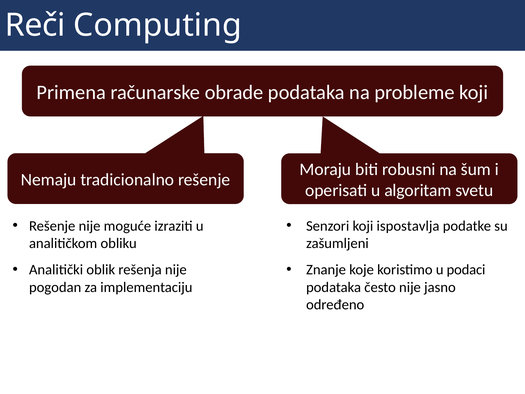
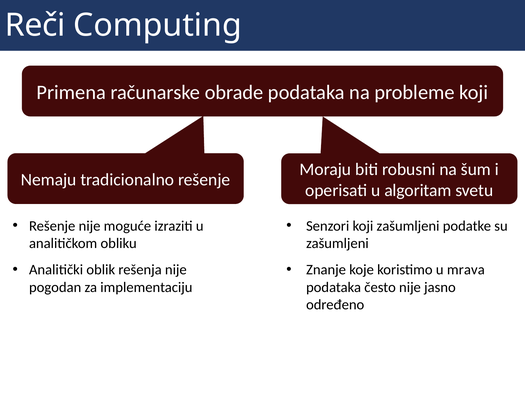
koji ispostavlja: ispostavlja -> zašumljeni
podaci: podaci -> mrava
